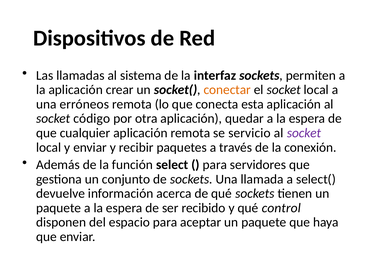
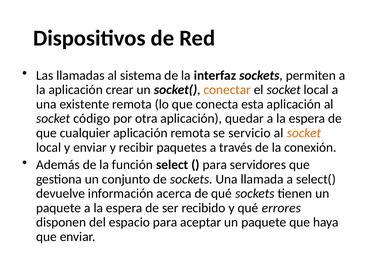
erróneos: erróneos -> existente
socket at (304, 133) colour: purple -> orange
control: control -> errores
